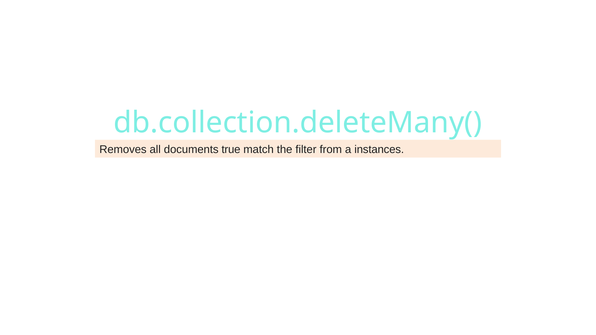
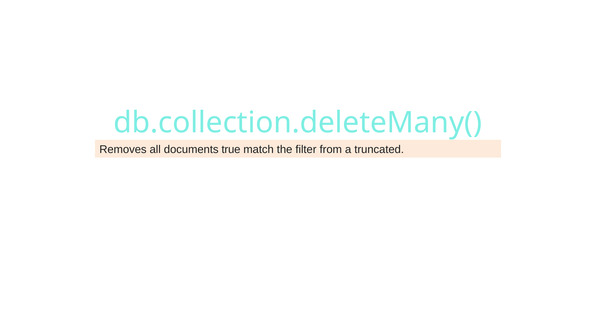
instances: instances -> truncated
